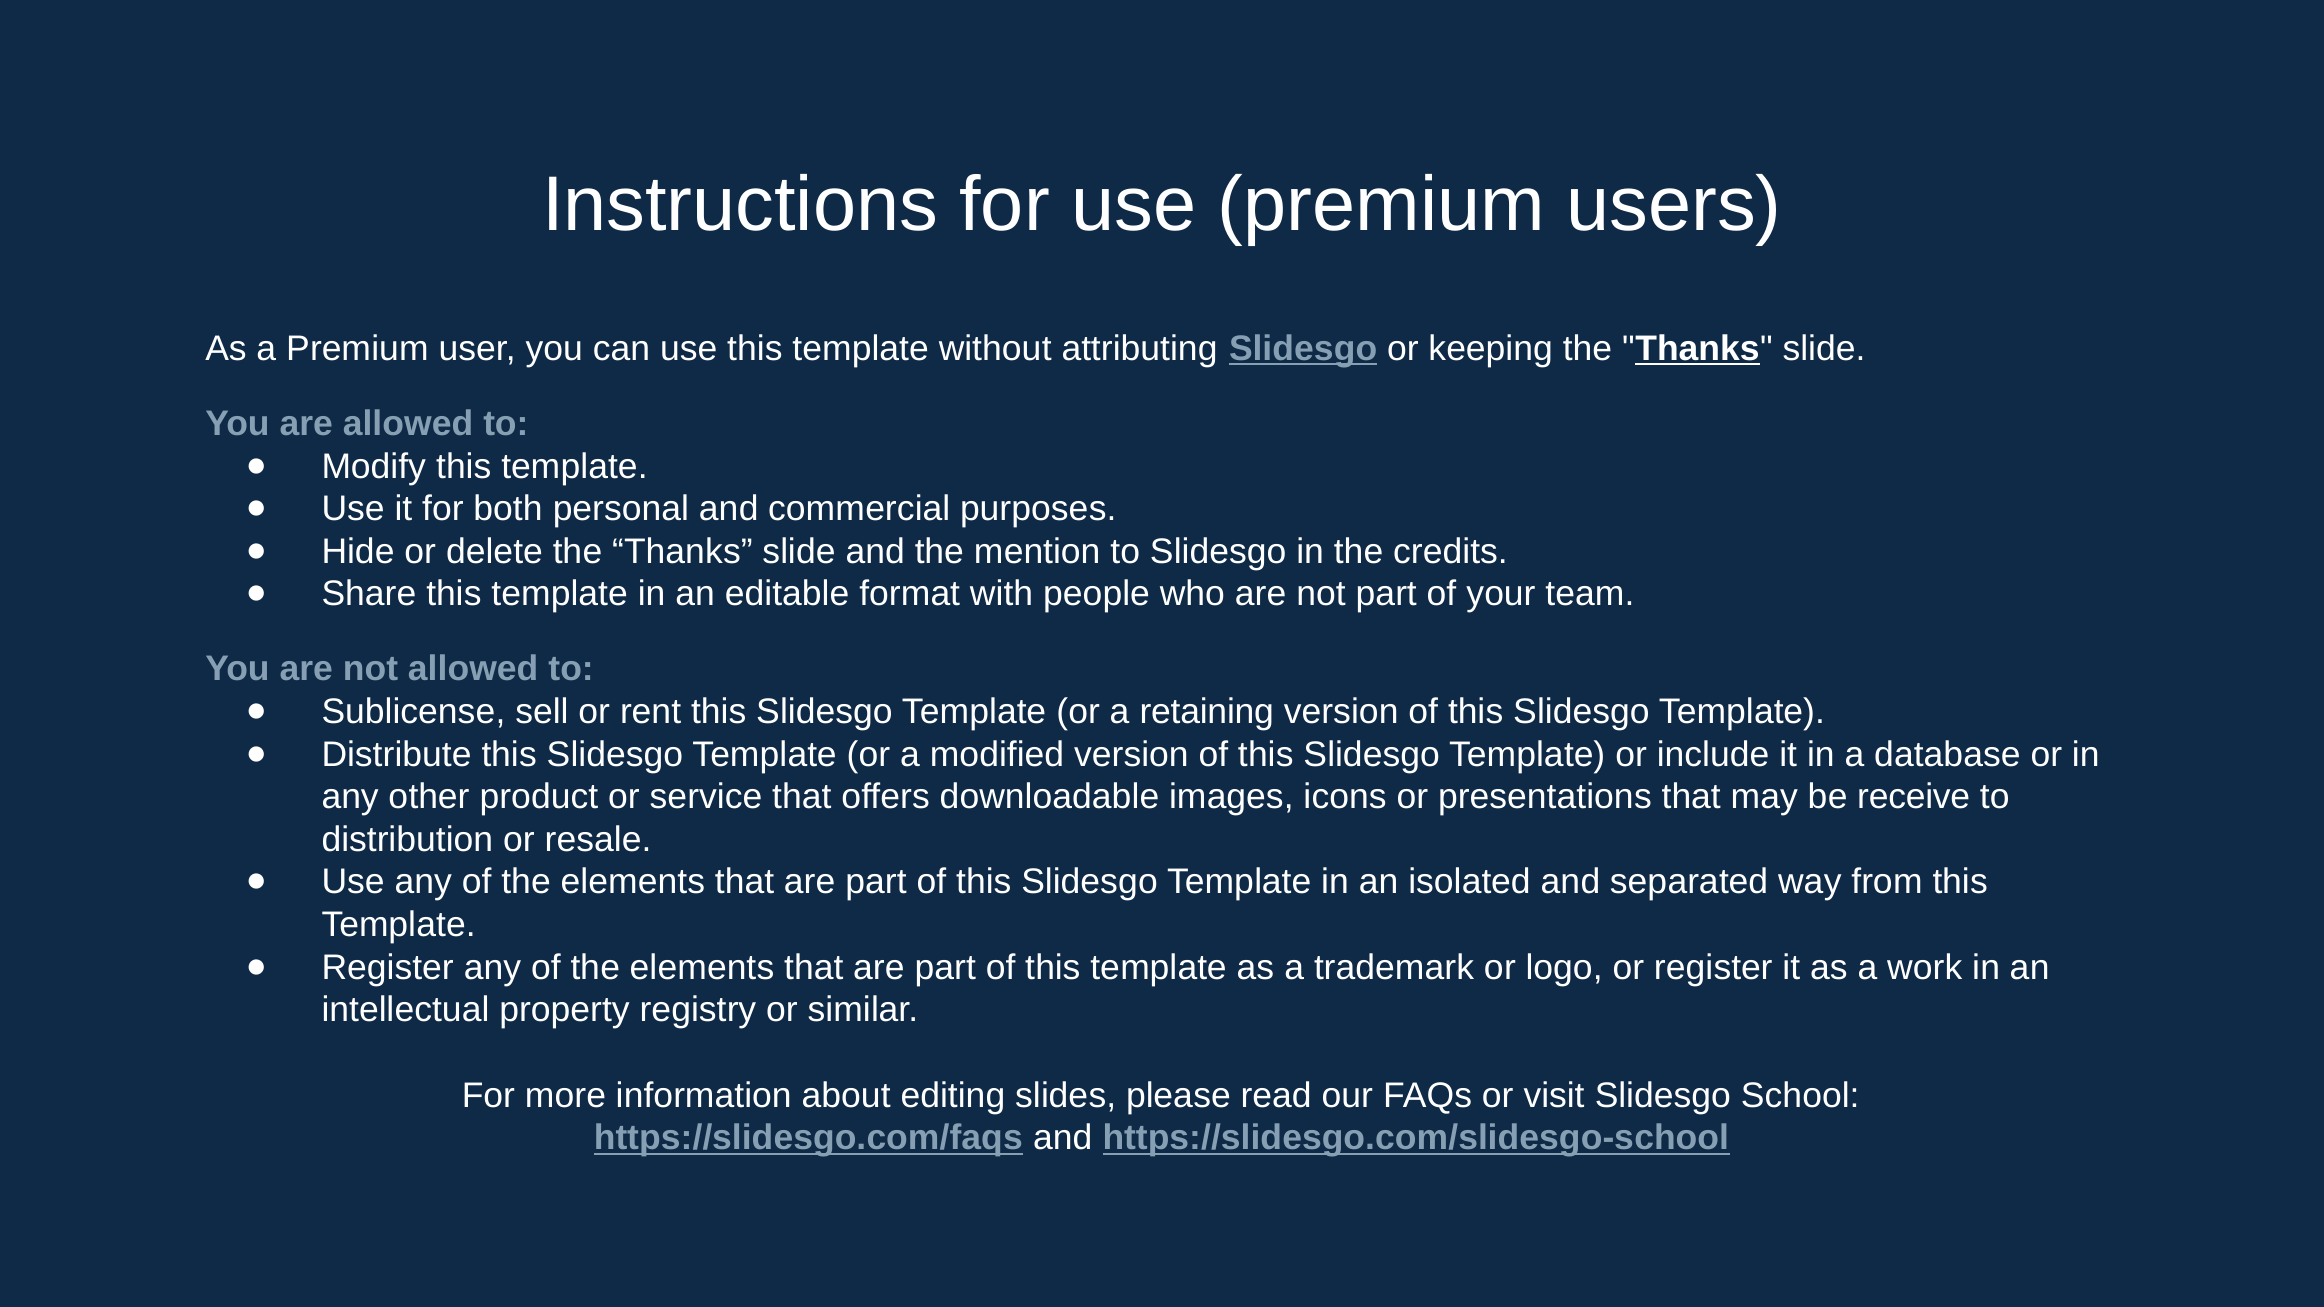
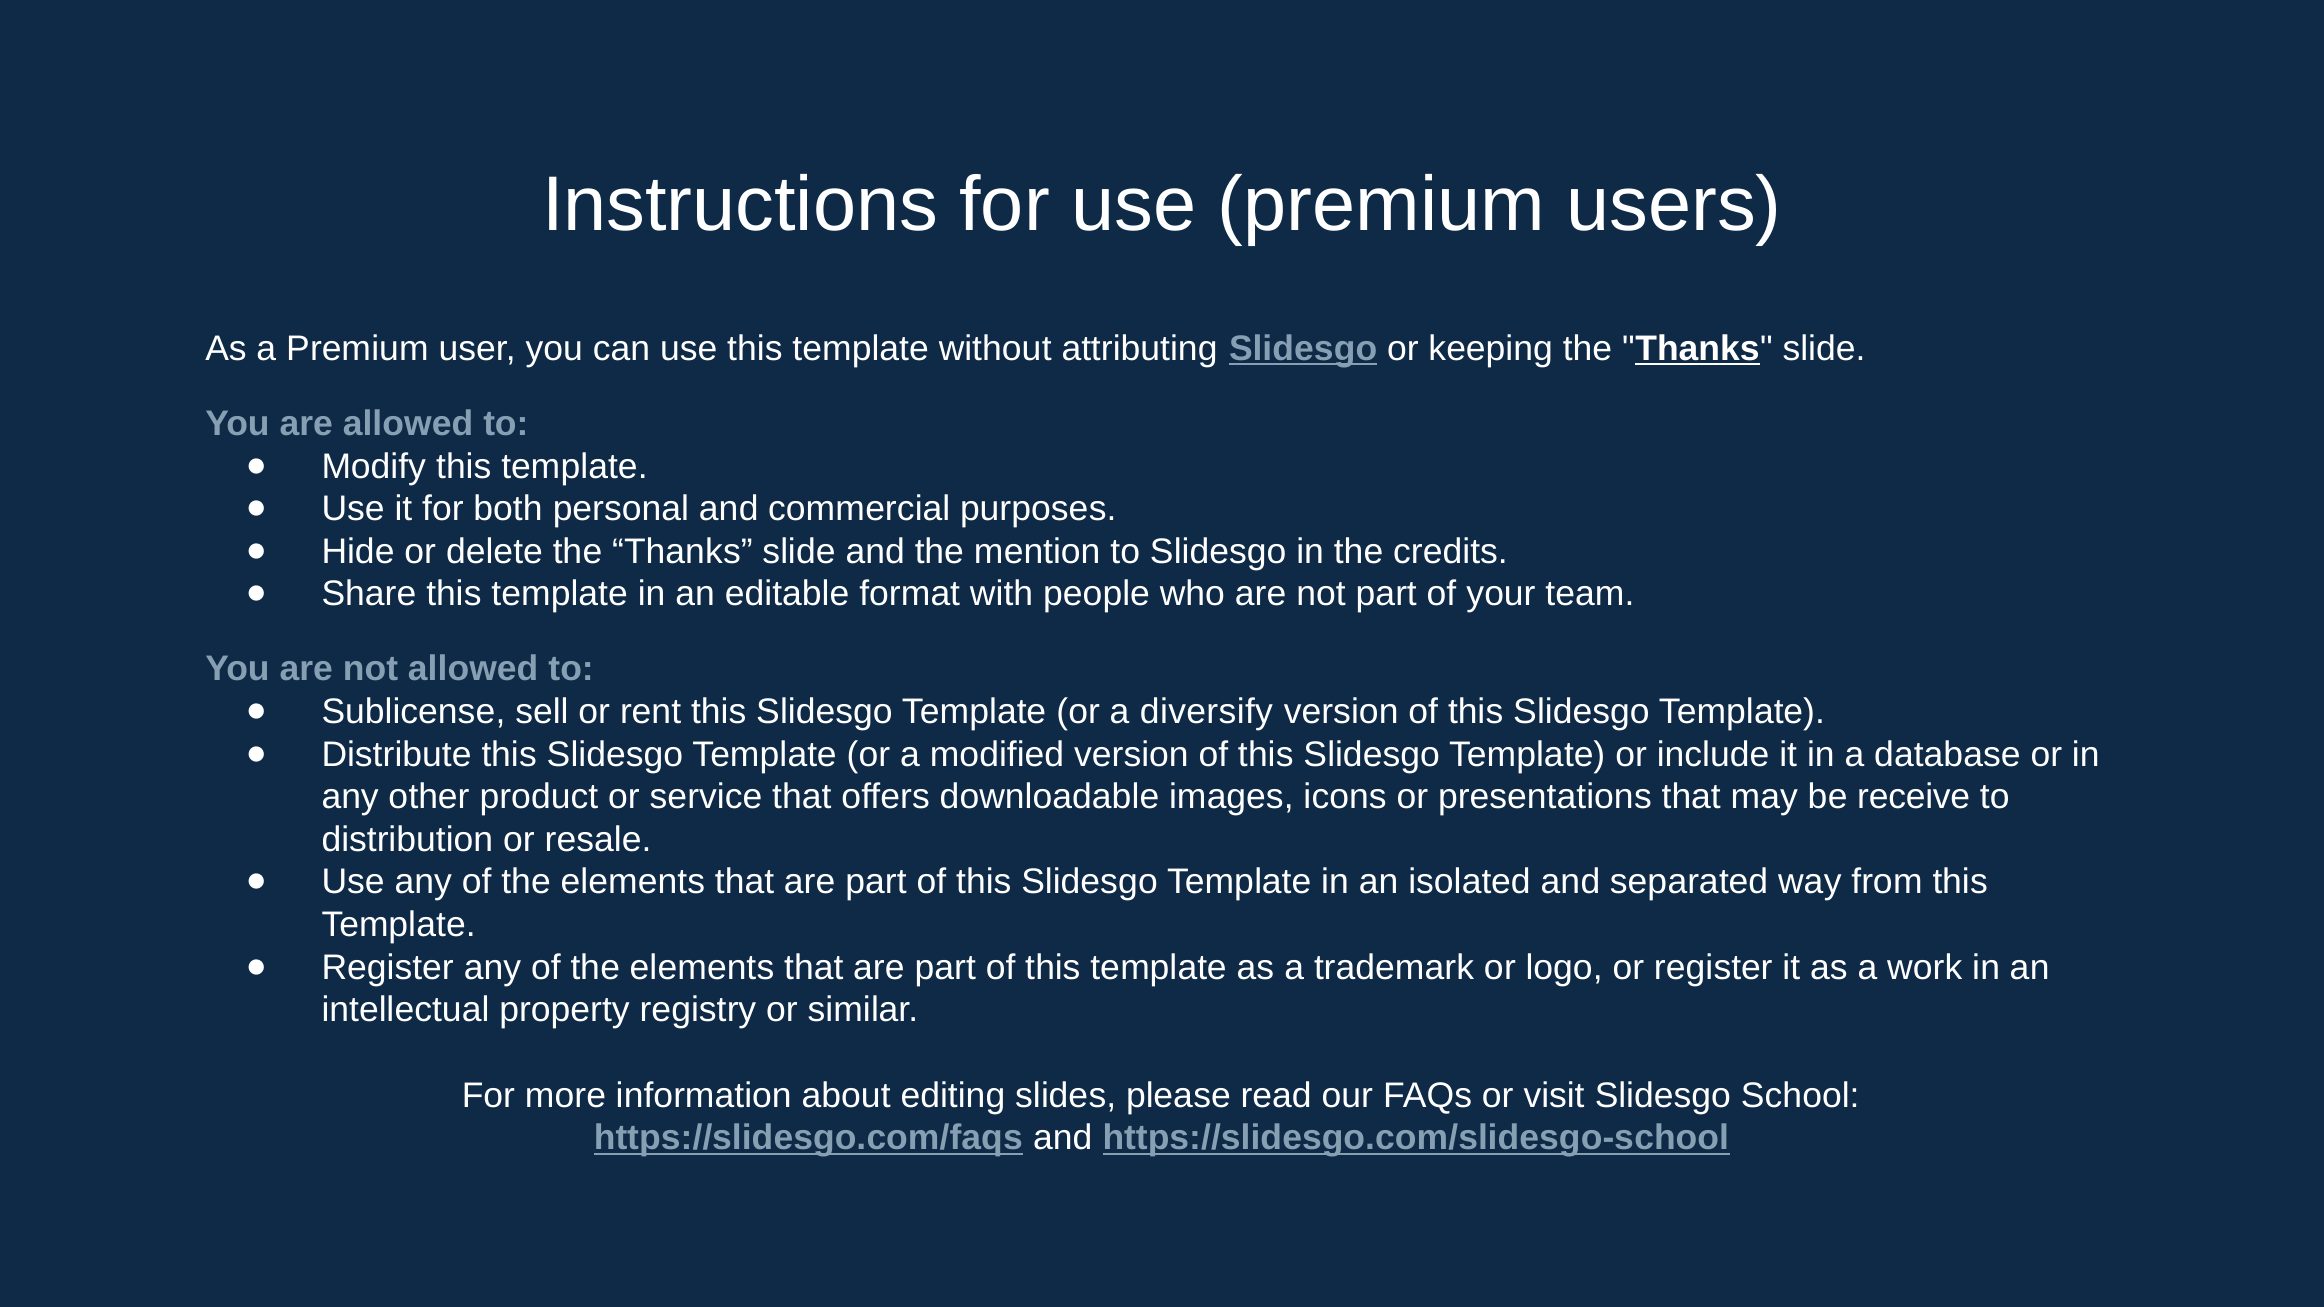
retaining: retaining -> diversify
